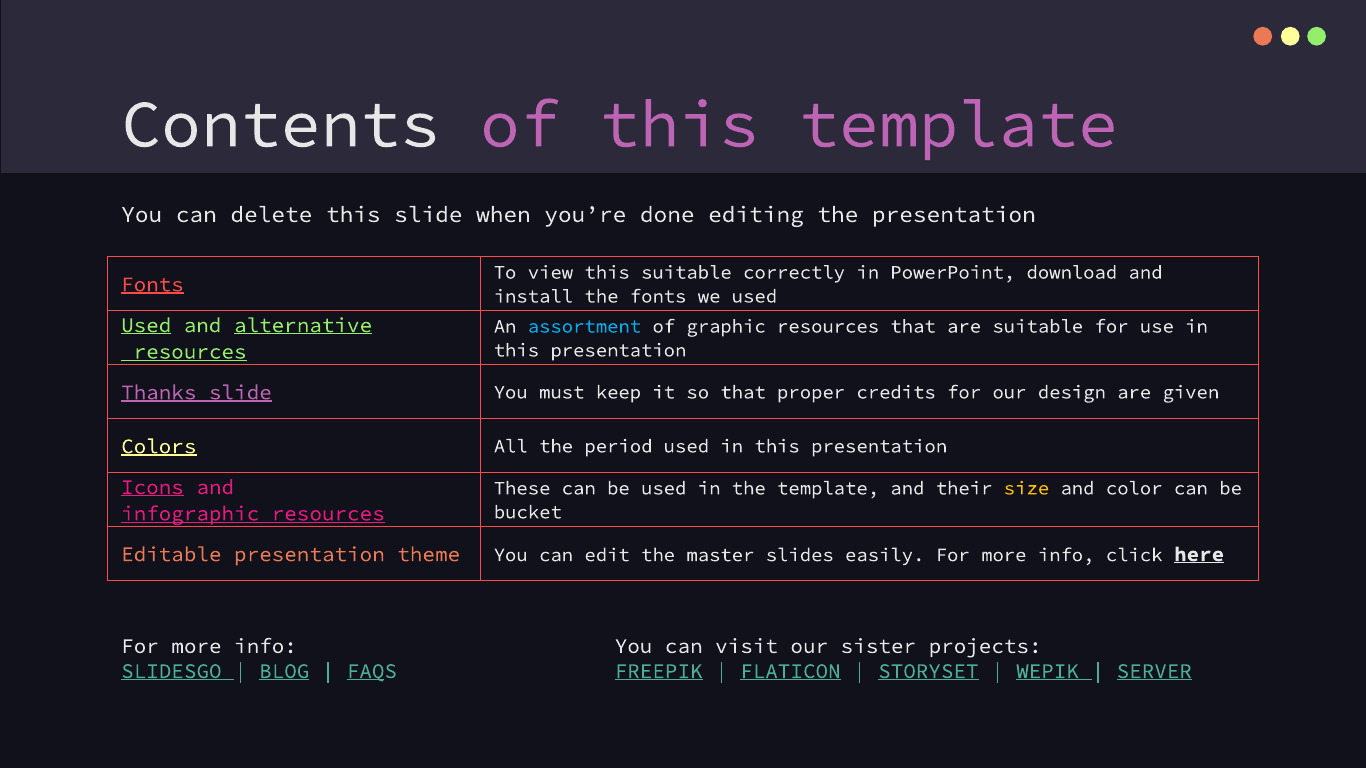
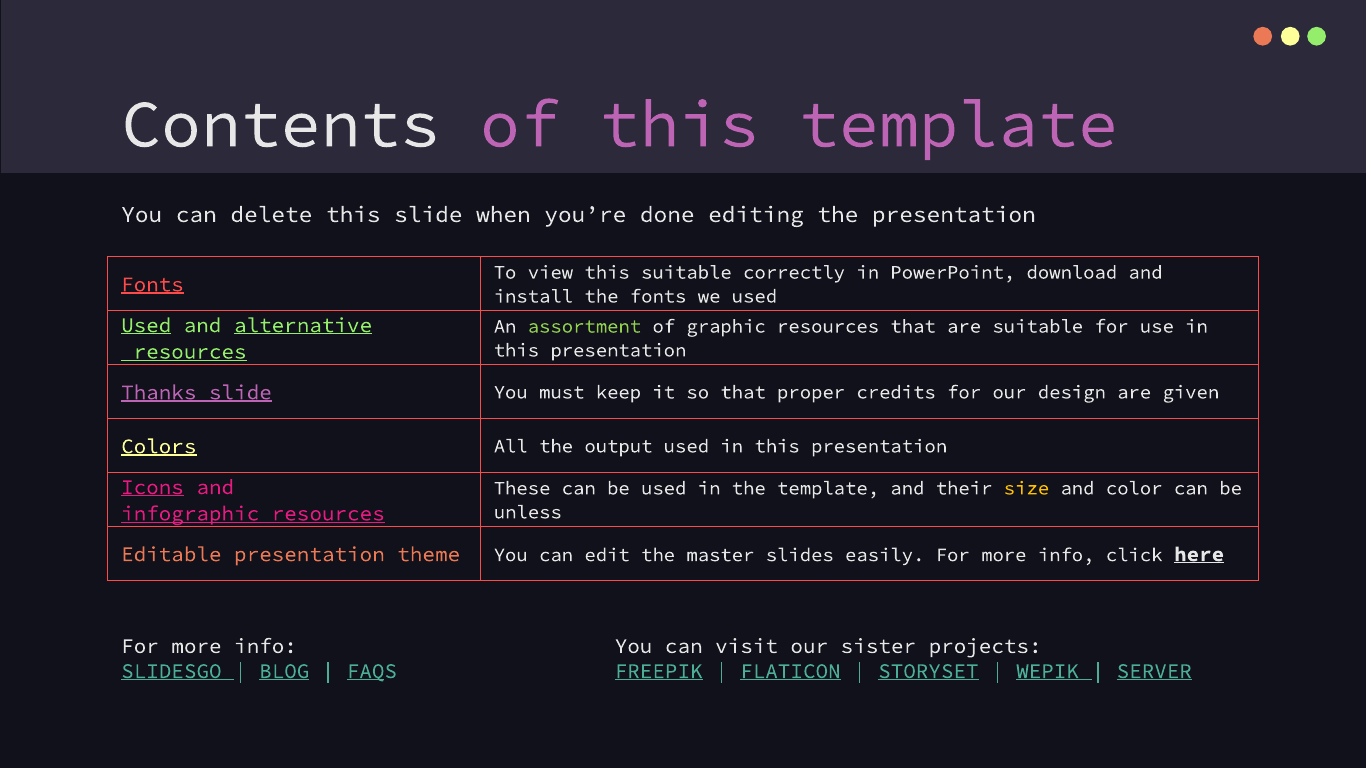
assortment colour: light blue -> light green
period: period -> output
bucket: bucket -> unless
